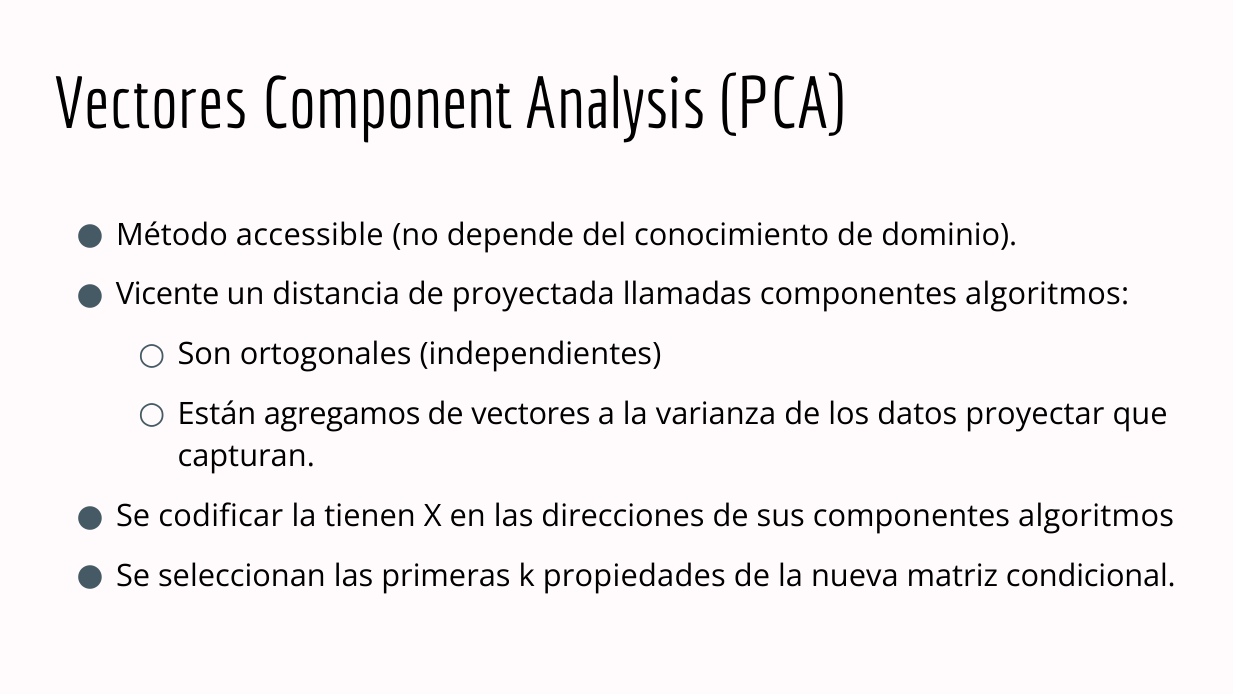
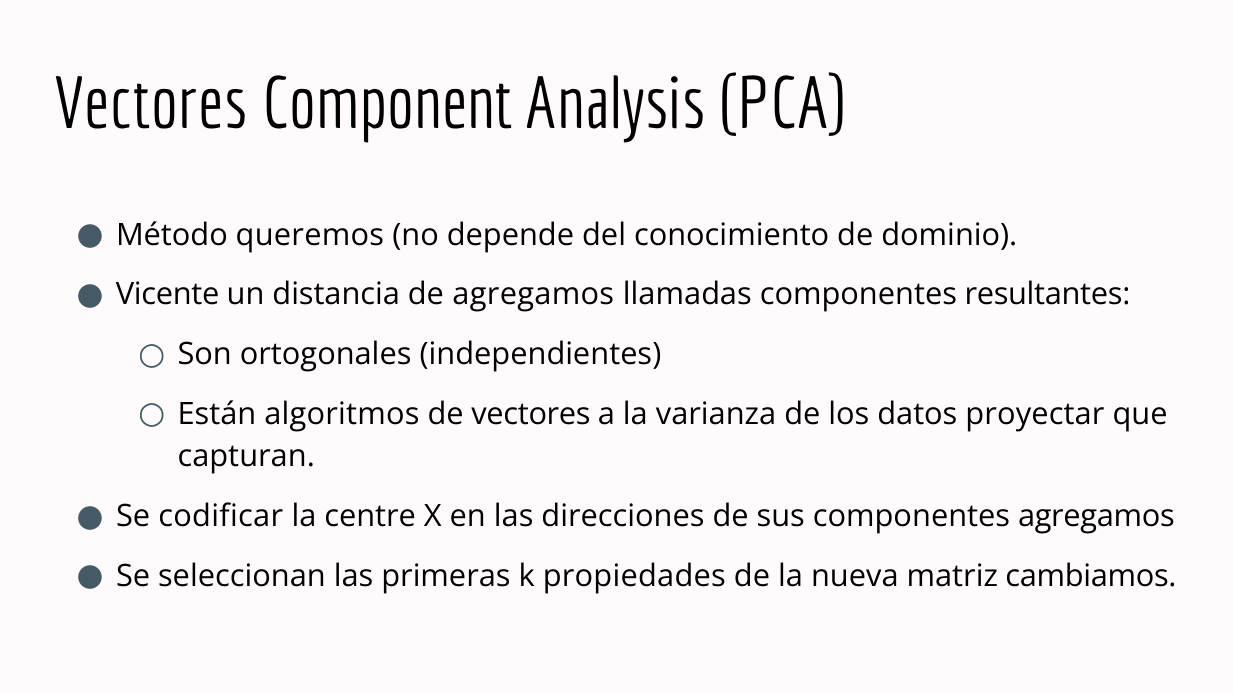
accessible: accessible -> queremos
de proyectada: proyectada -> agregamos
llamadas componentes algoritmos: algoritmos -> resultantes
agregamos: agregamos -> algoritmos
tienen: tienen -> centre
sus componentes algoritmos: algoritmos -> agregamos
condicional: condicional -> cambiamos
